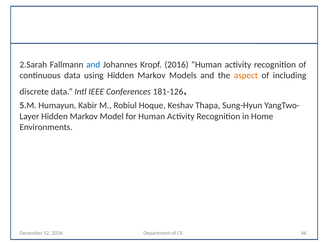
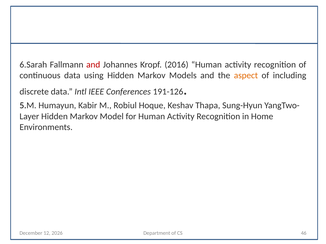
2.Sarah: 2.Sarah -> 6.Sarah
and at (93, 65) colour: blue -> red
181-126: 181-126 -> 191-126
